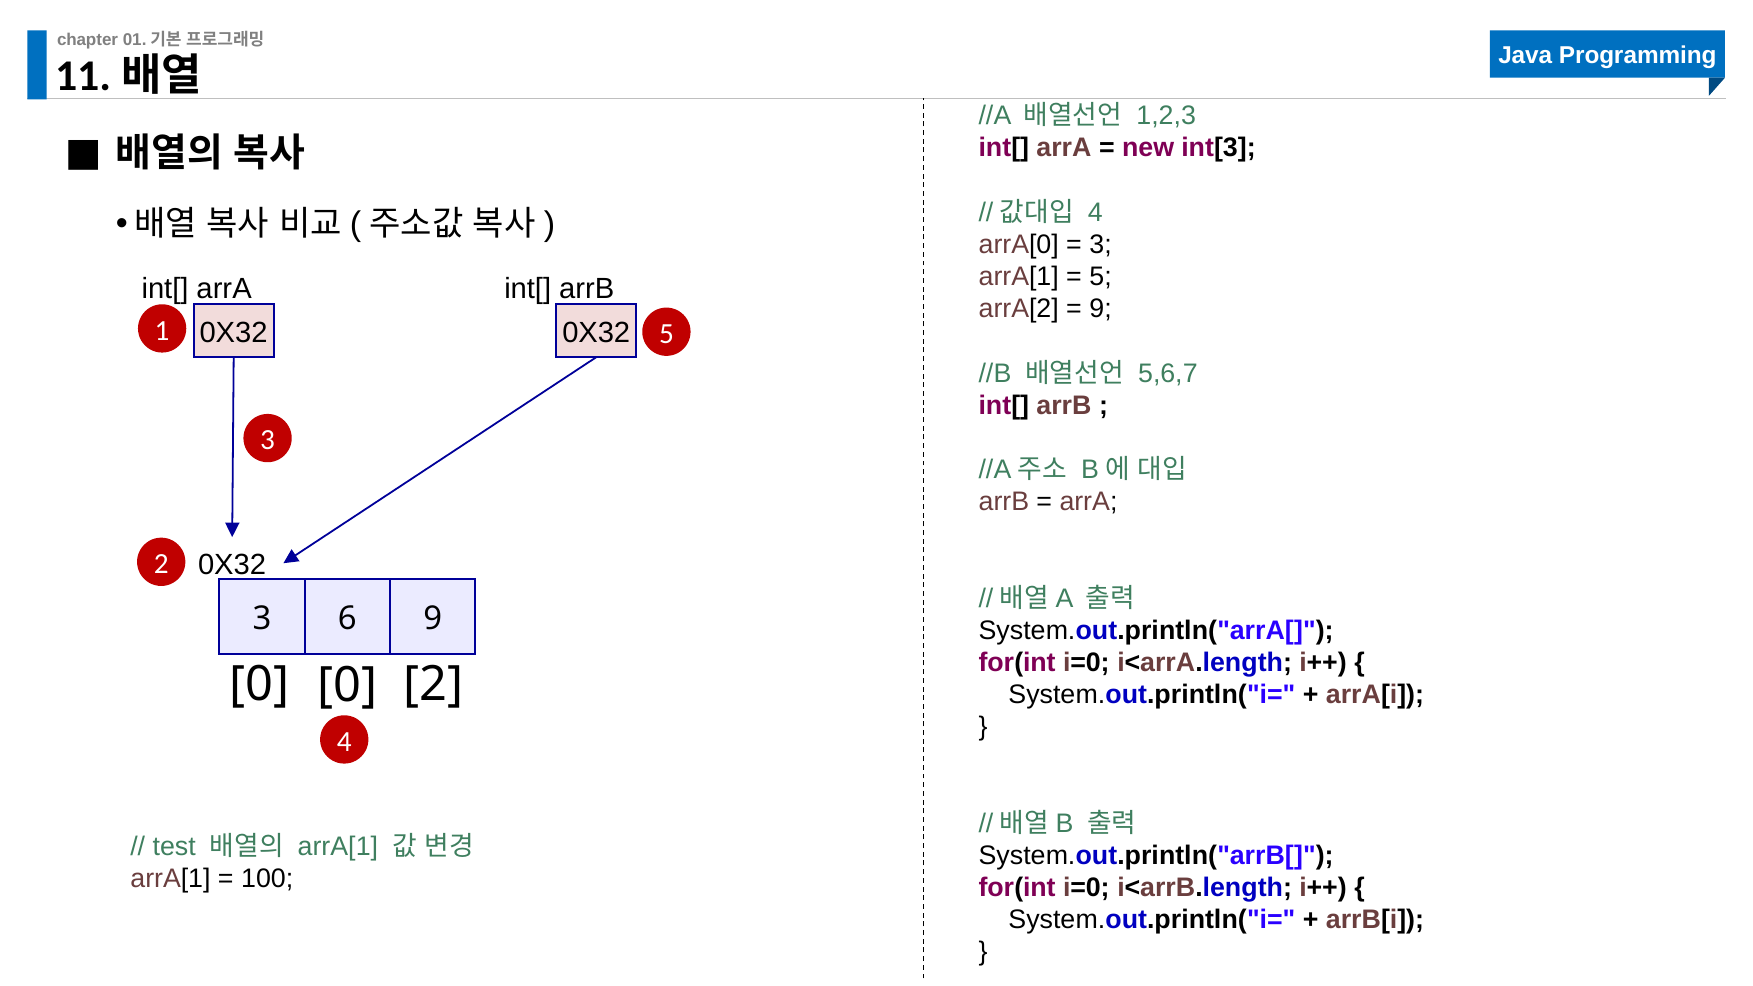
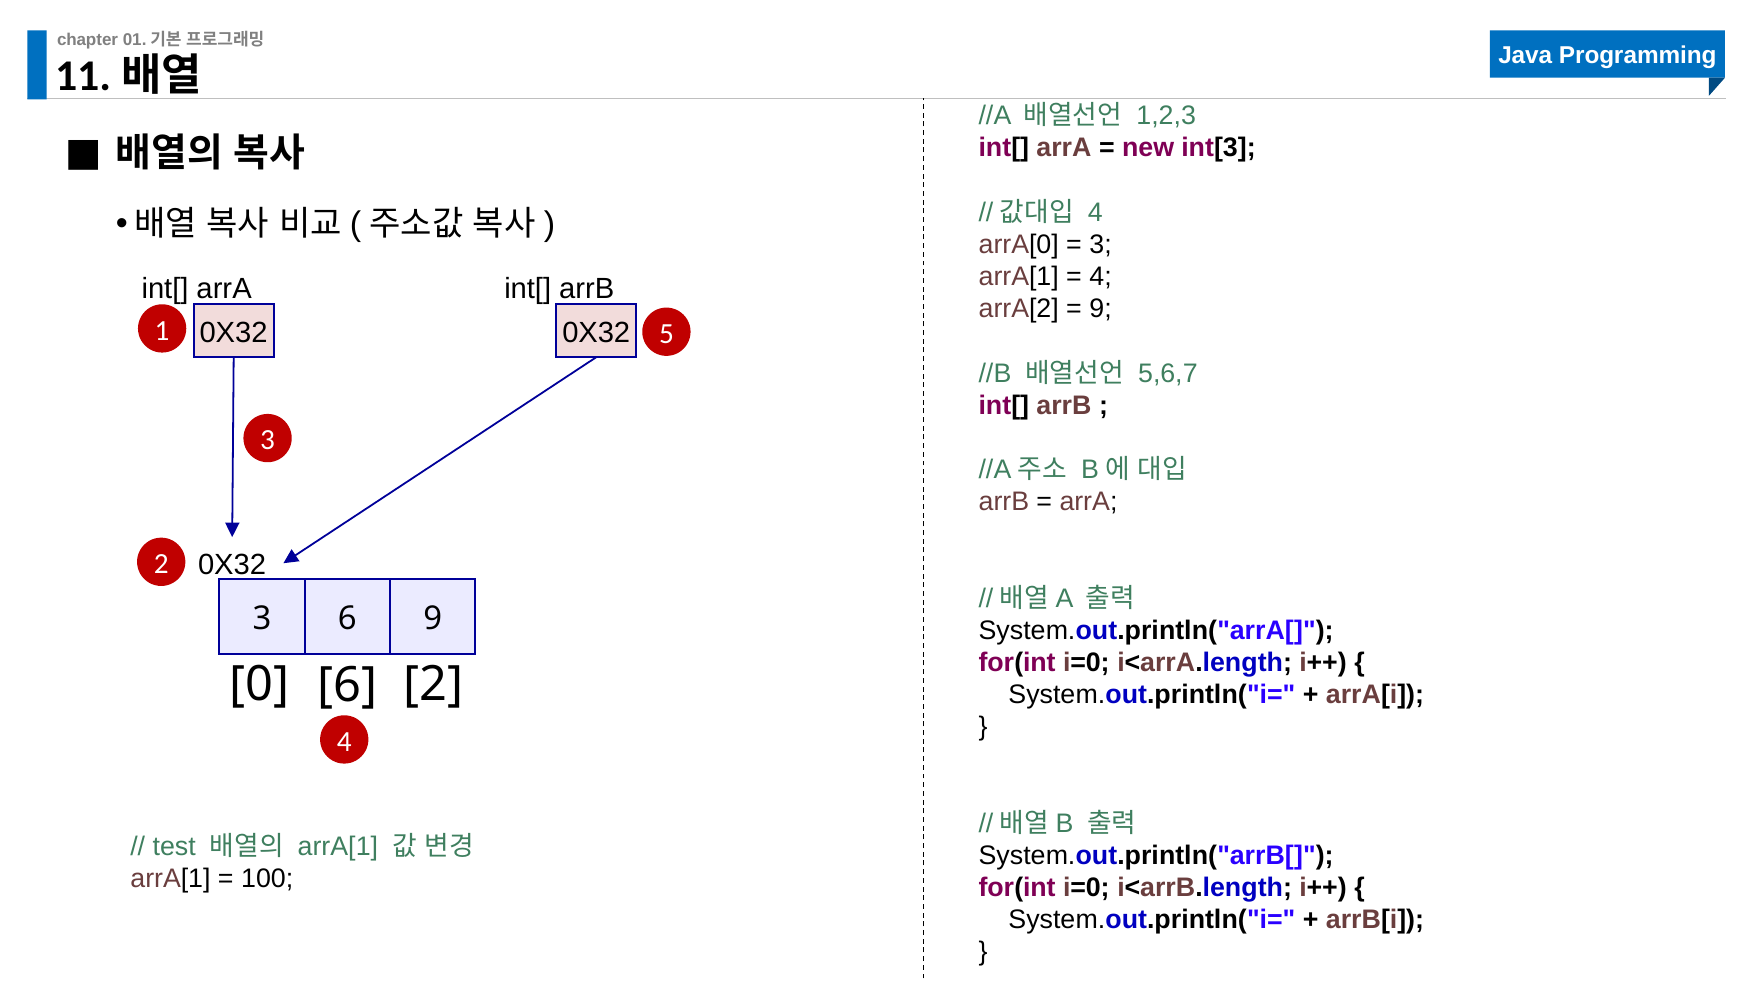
5 at (1101, 277): 5 -> 4
0 0: 0 -> 6
